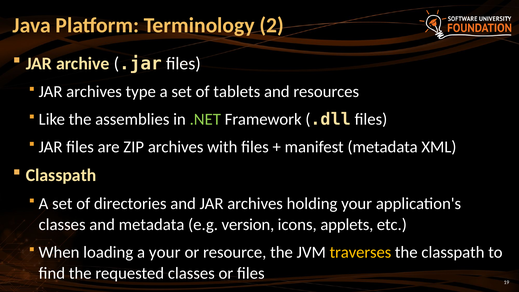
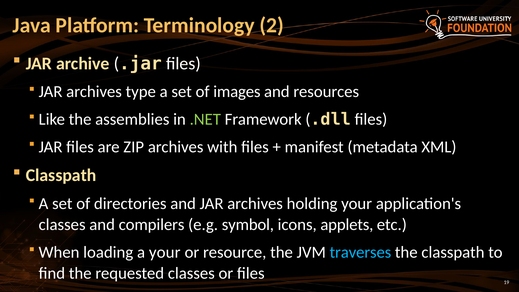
tablets: tablets -> images
and metadata: metadata -> compilers
version: version -> symbol
traverses colour: yellow -> light blue
